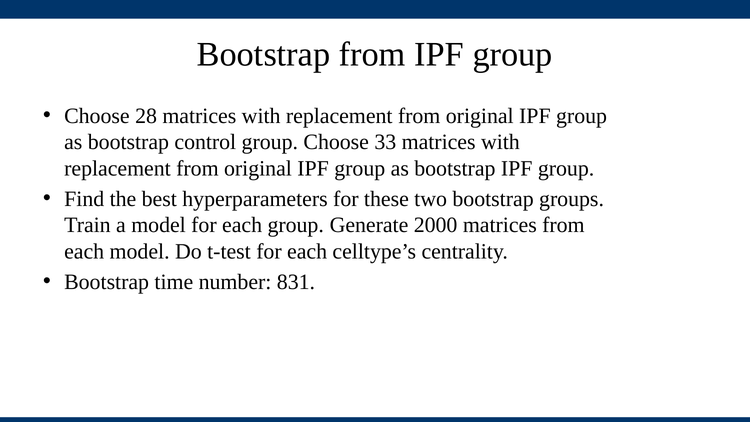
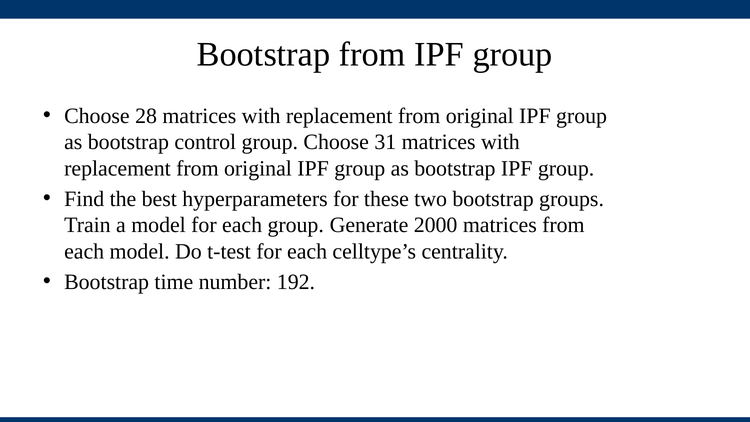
33: 33 -> 31
831: 831 -> 192
